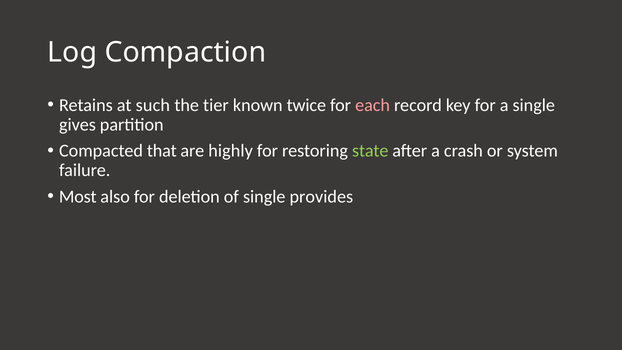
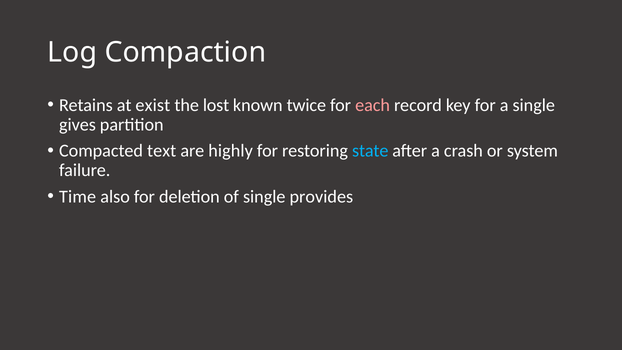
such: such -> exist
tier: tier -> lost
that: that -> text
state colour: light green -> light blue
Most: Most -> Time
